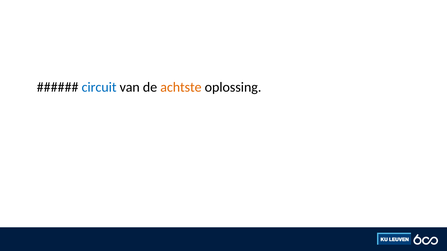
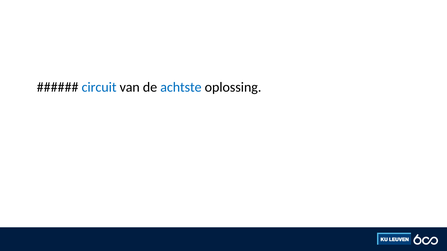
achtste colour: orange -> blue
